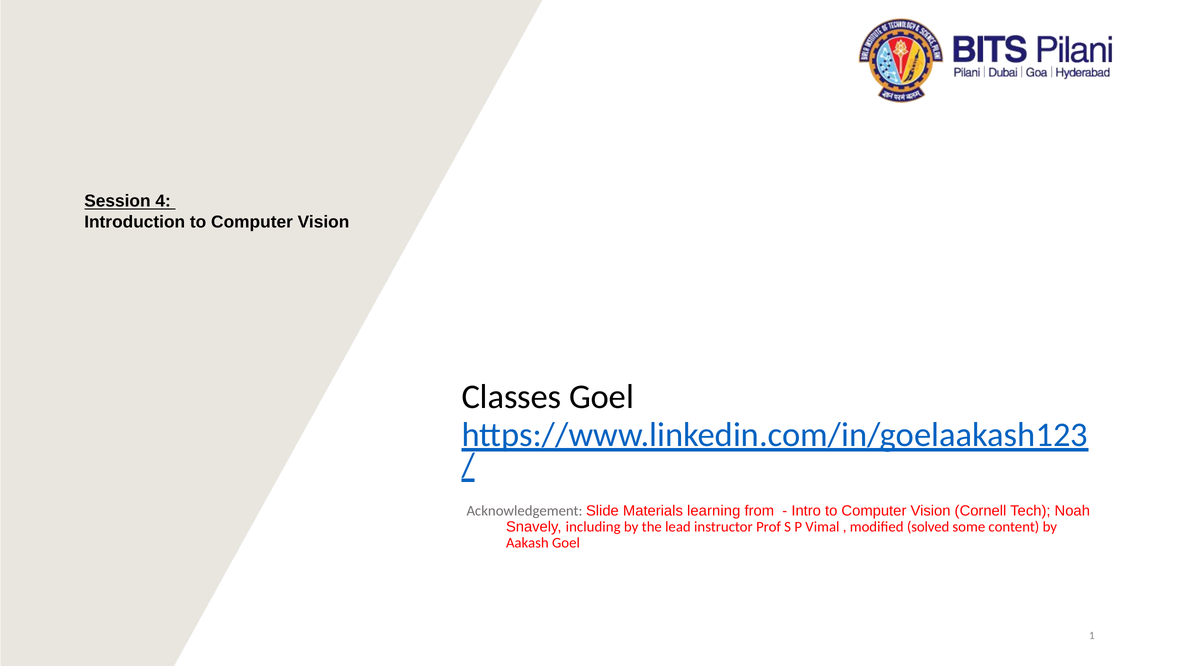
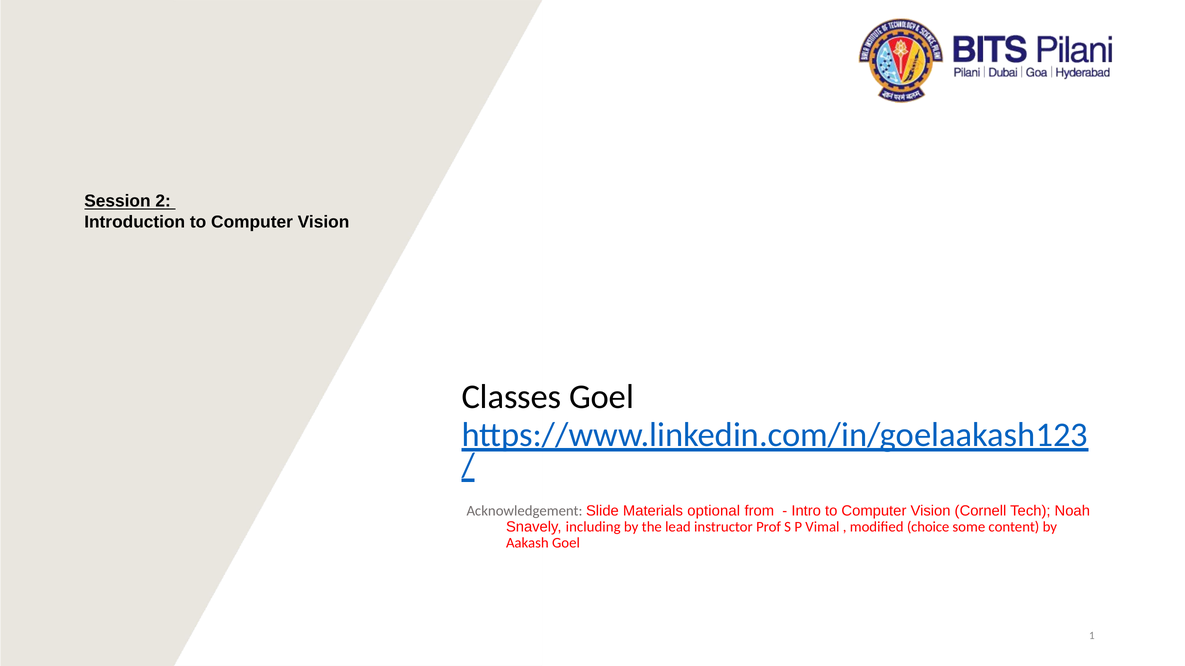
4: 4 -> 2
learning: learning -> optional
solved: solved -> choice
